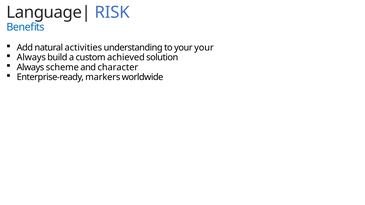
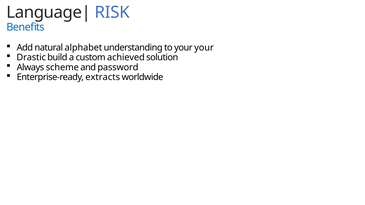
activities: activities -> alphabet
Always at (31, 58): Always -> Drastic
character: character -> password
markers: markers -> extracts
